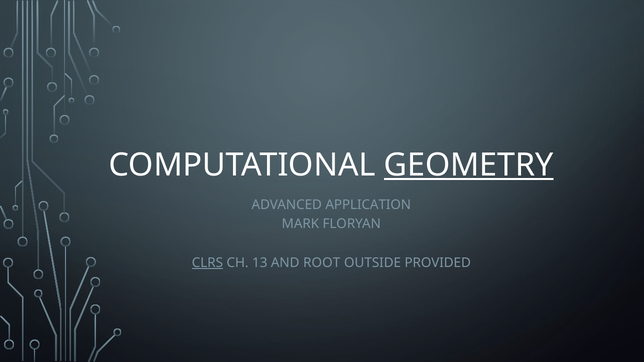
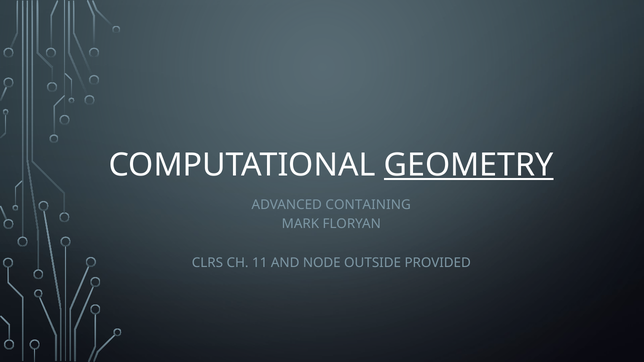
APPLICATION: APPLICATION -> CONTAINING
CLRS underline: present -> none
13: 13 -> 11
ROOT: ROOT -> NODE
